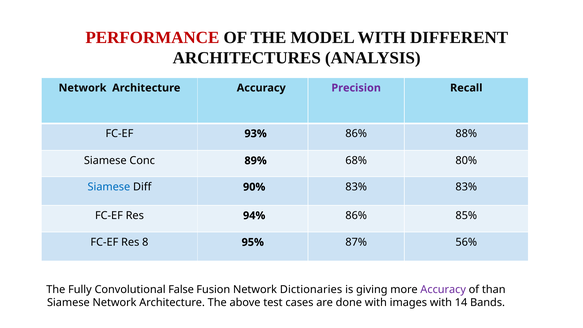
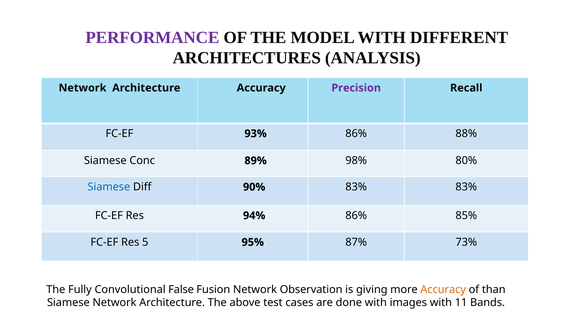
PERFORMANCE colour: red -> purple
68%: 68% -> 98%
8: 8 -> 5
56%: 56% -> 73%
Dictionaries: Dictionaries -> Observation
Accuracy at (443, 289) colour: purple -> orange
14: 14 -> 11
